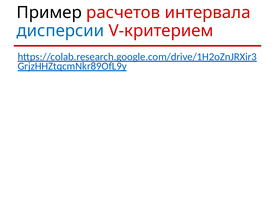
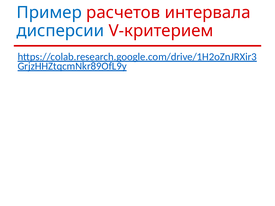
Пример colour: black -> blue
